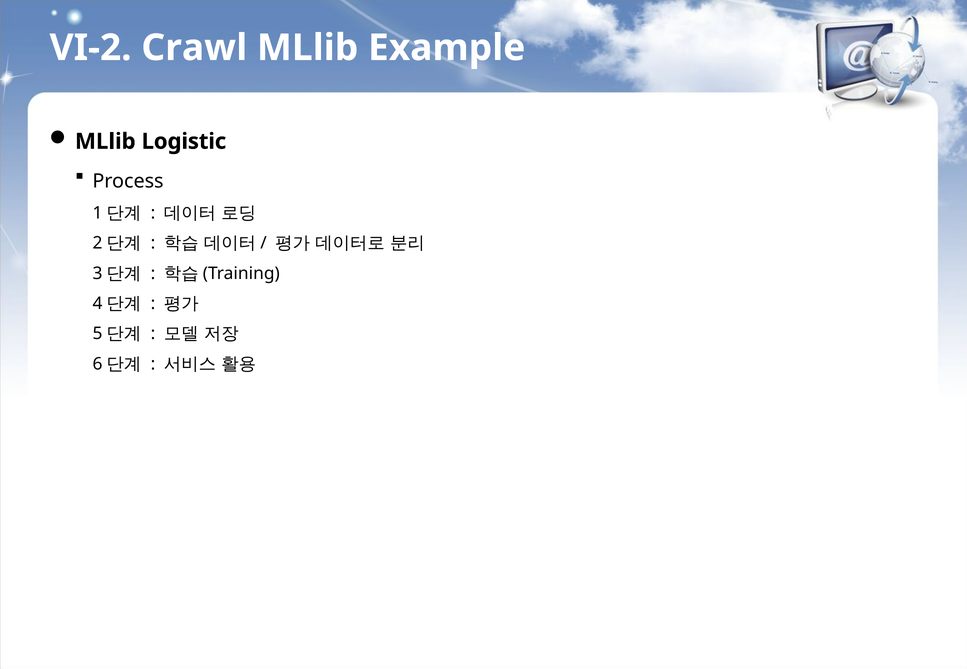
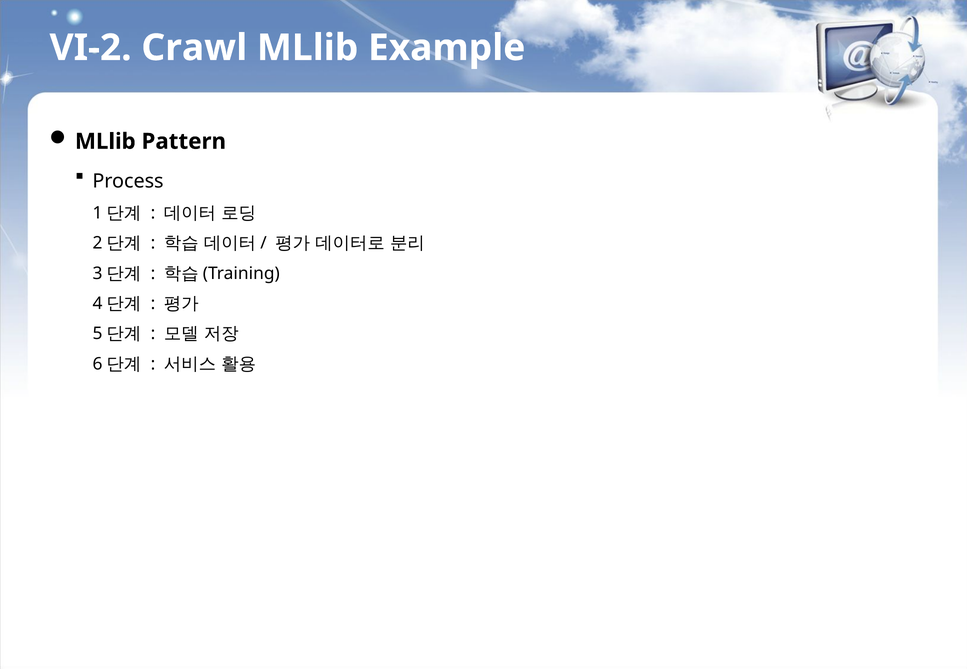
Logistic: Logistic -> Pattern
